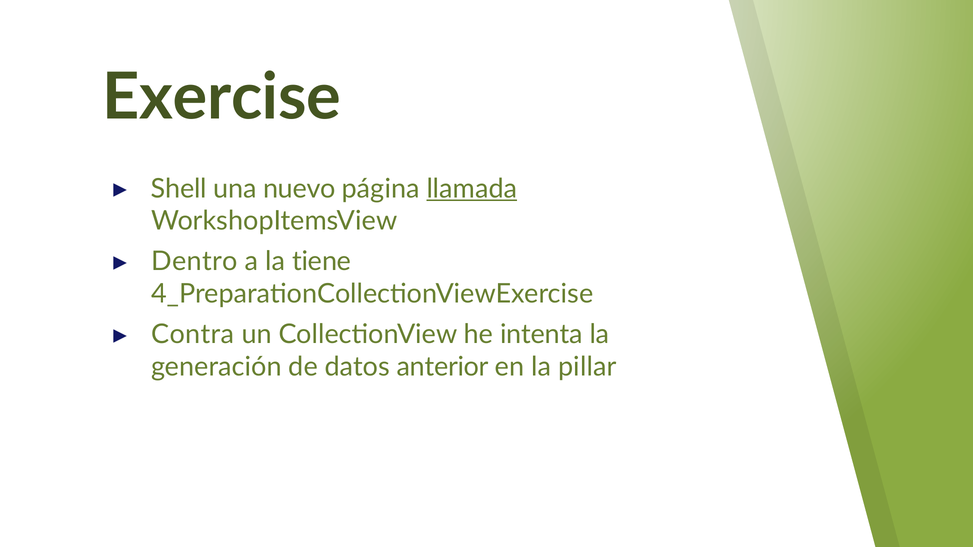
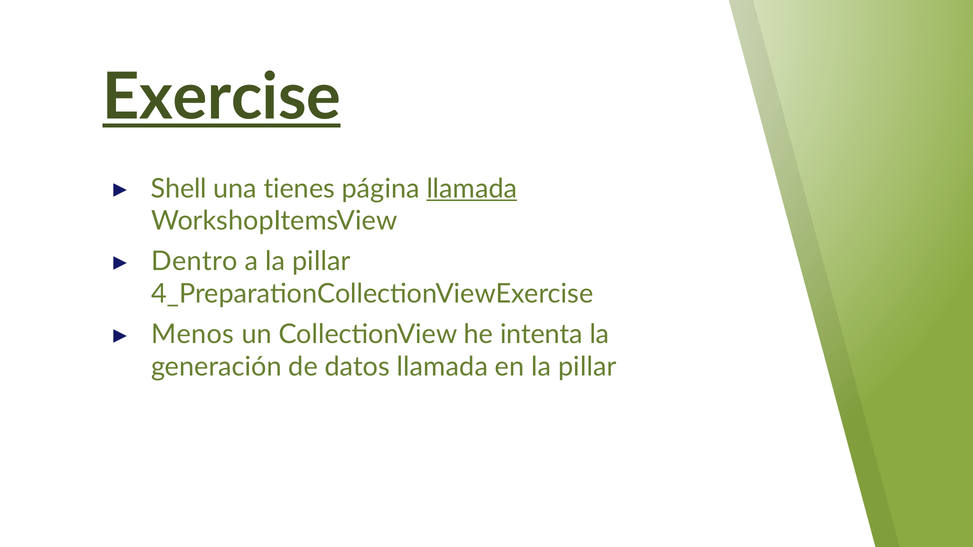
Exercise underline: none -> present
nuevo: nuevo -> tienes
a la tiene: tiene -> pillar
Contra: Contra -> Menos
datos anterior: anterior -> llamada
